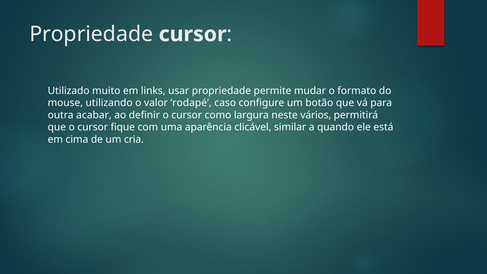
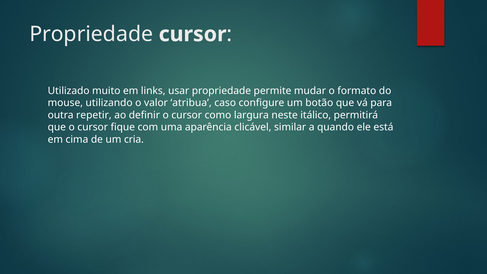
rodapé: rodapé -> atribua
acabar: acabar -> repetir
vários: vários -> itálico
